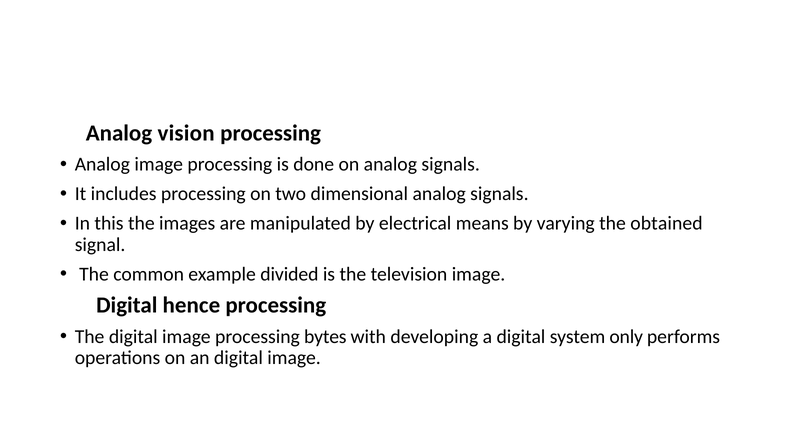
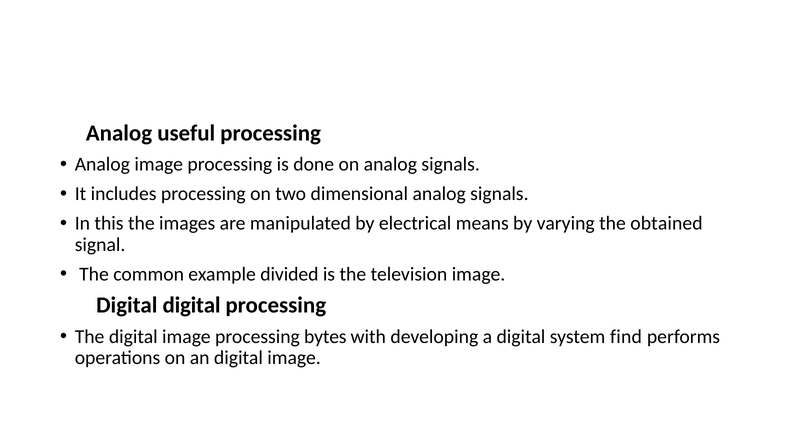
vision: vision -> useful
Digital hence: hence -> digital
only: only -> find
